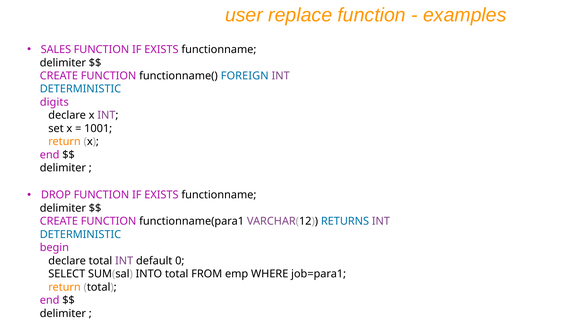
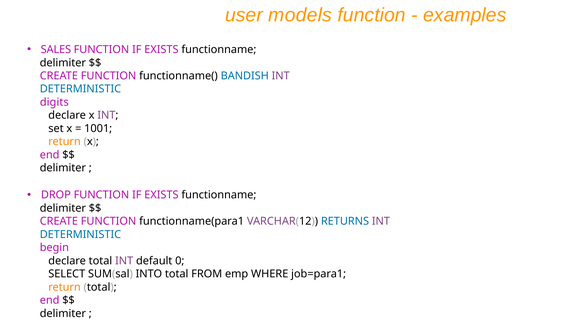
replace: replace -> models
FOREIGN: FOREIGN -> BANDISH
